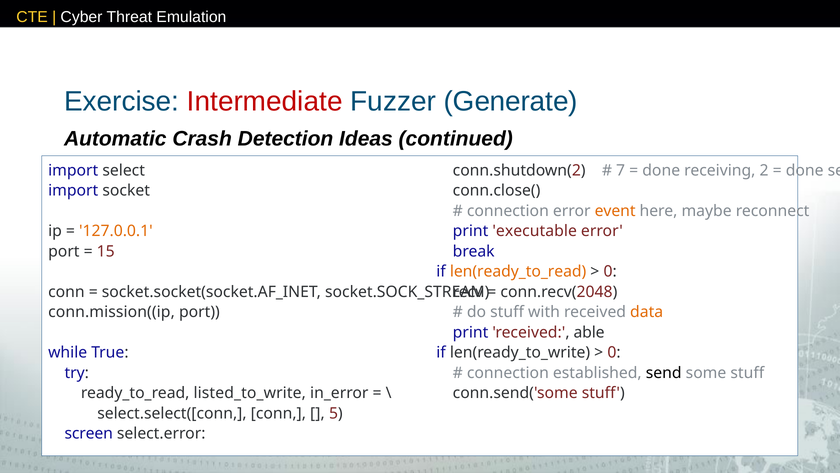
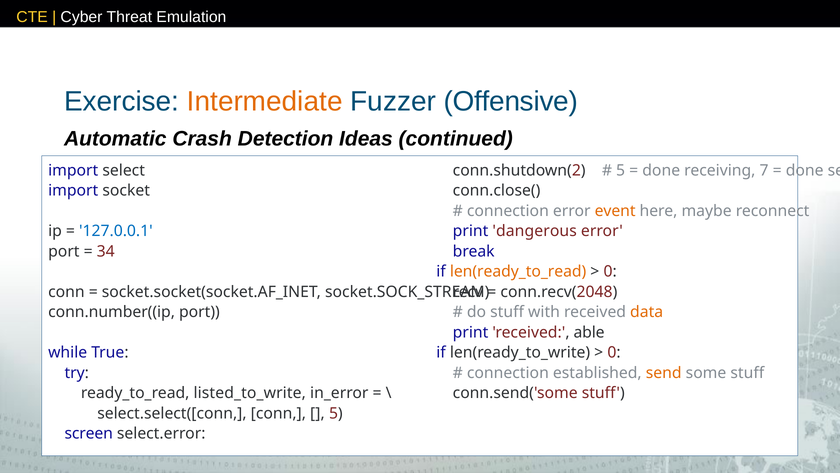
Intermediate colour: red -> orange
Generate: Generate -> Offensive
7 at (621, 170): 7 -> 5
receiving 2: 2 -> 7
127.0.0.1 colour: orange -> blue
executable: executable -> dangerous
15: 15 -> 34
conn.mission((ip: conn.mission((ip -> conn.number((ip
send colour: black -> orange
